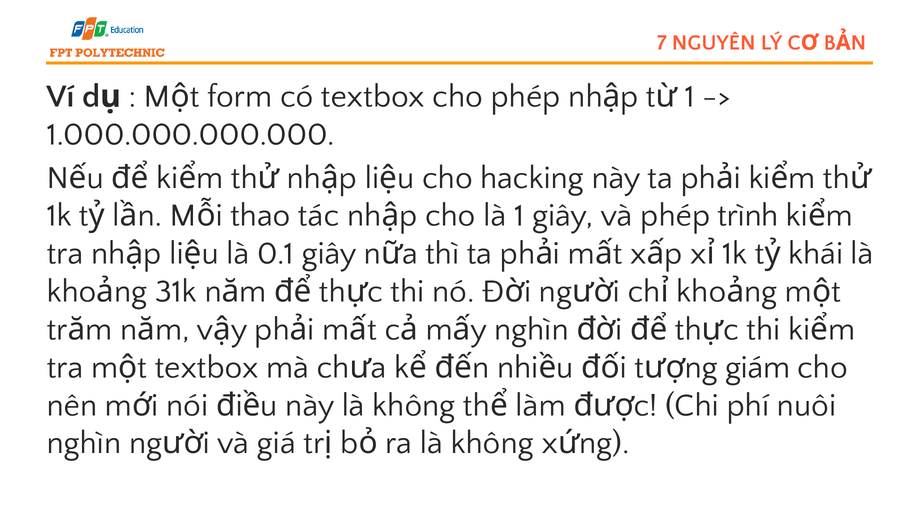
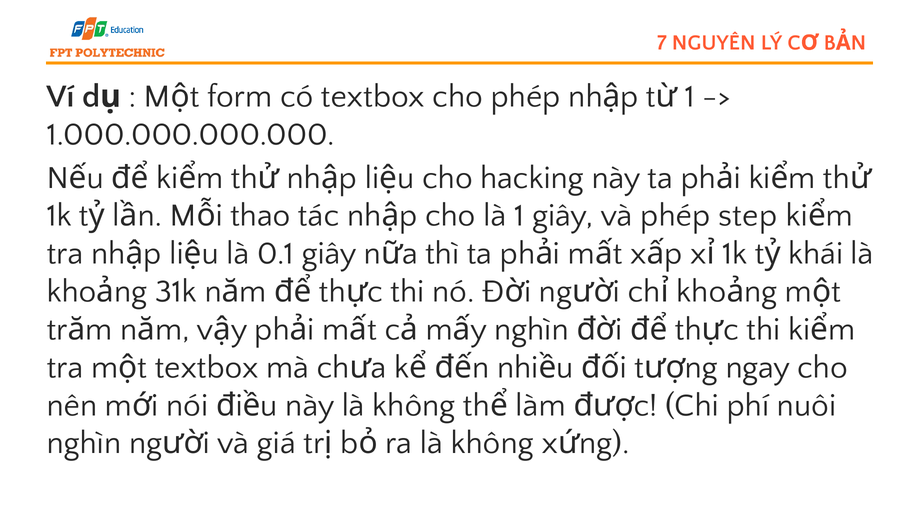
trình: trình -> step
giám: giám -> ngay
